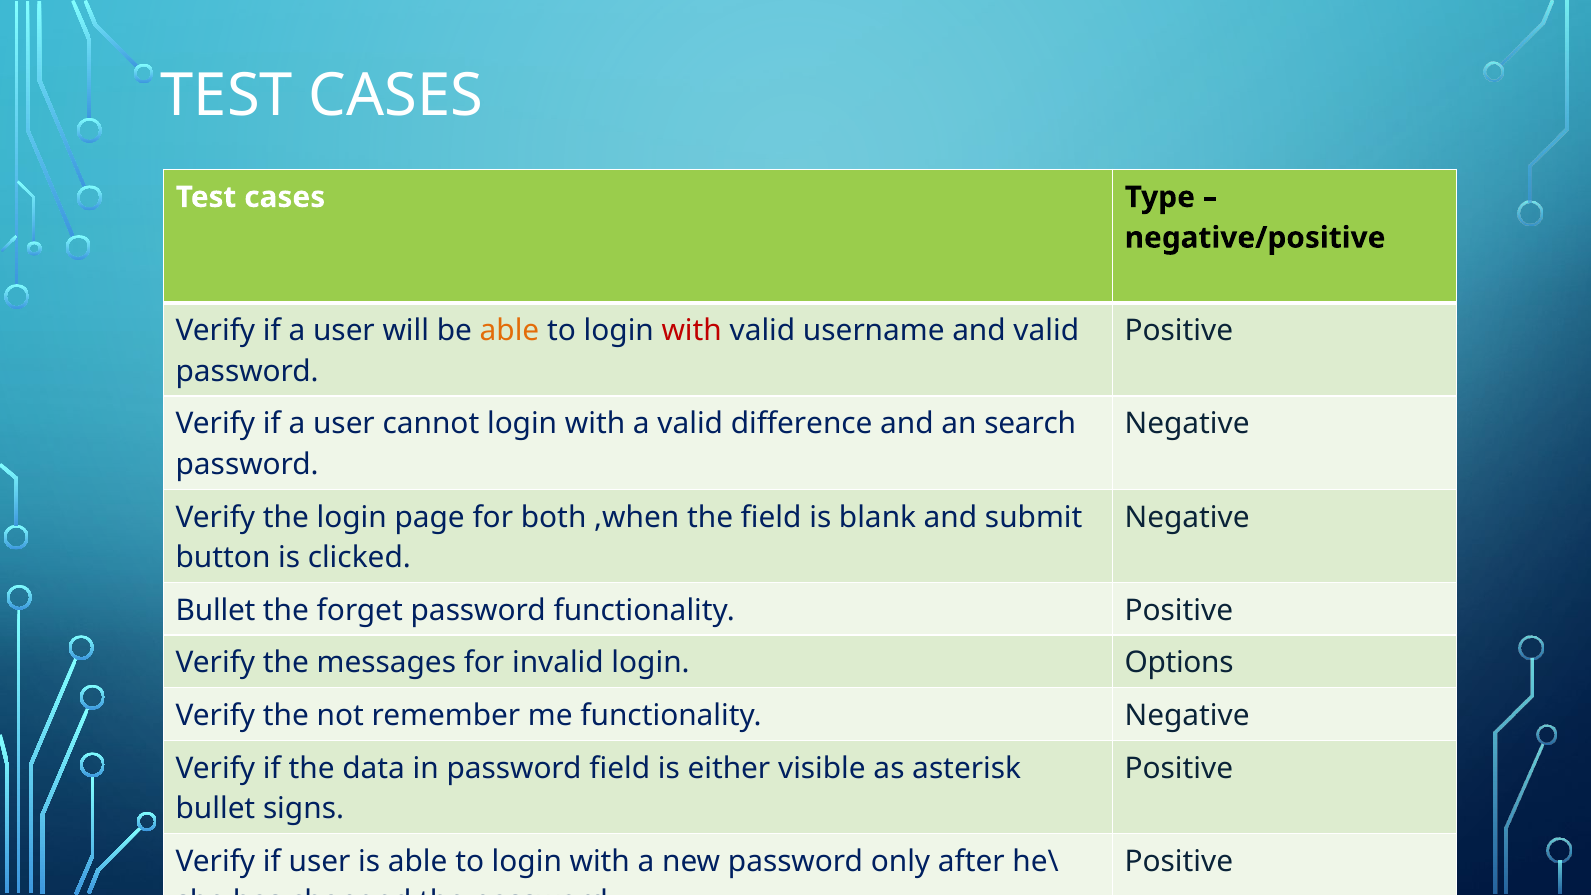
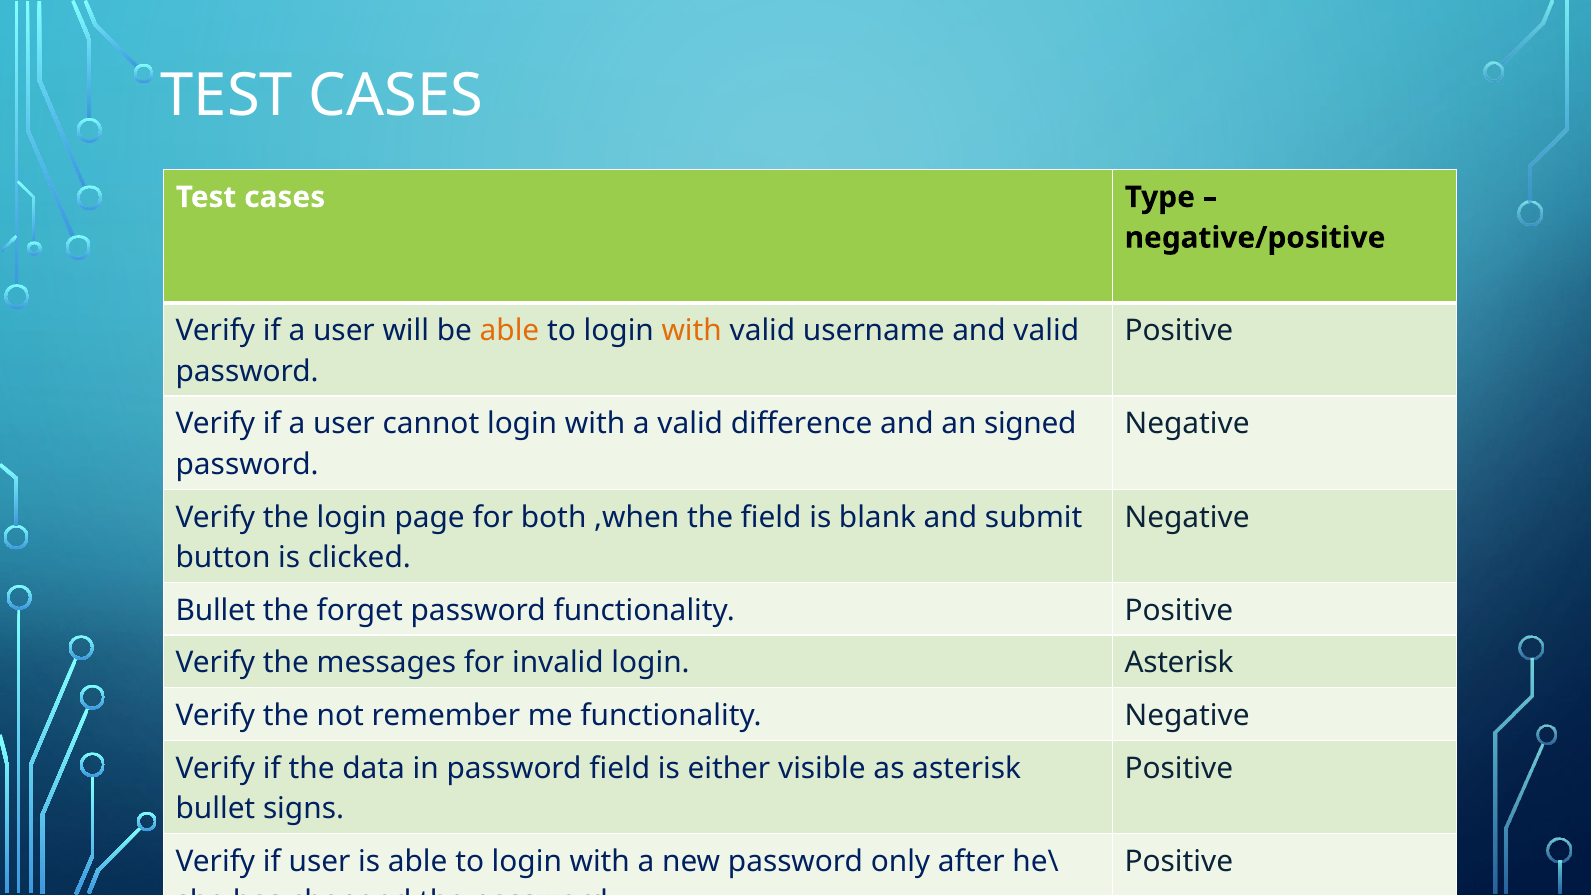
with at (692, 331) colour: red -> orange
an search: search -> signed
login Options: Options -> Asterisk
